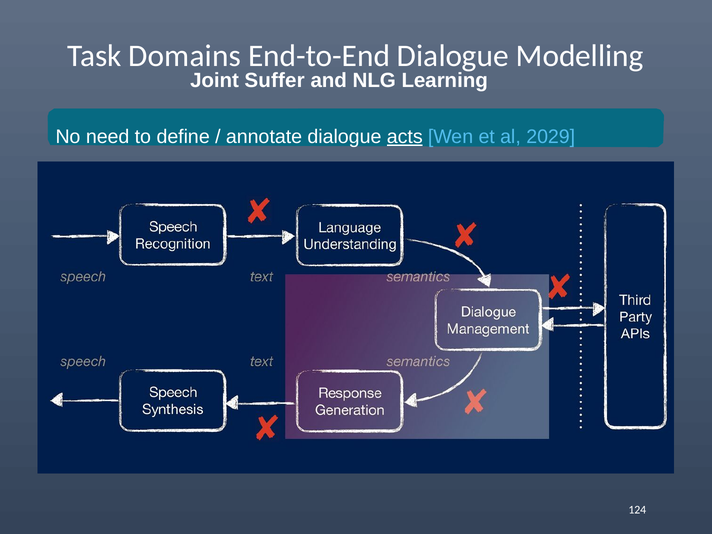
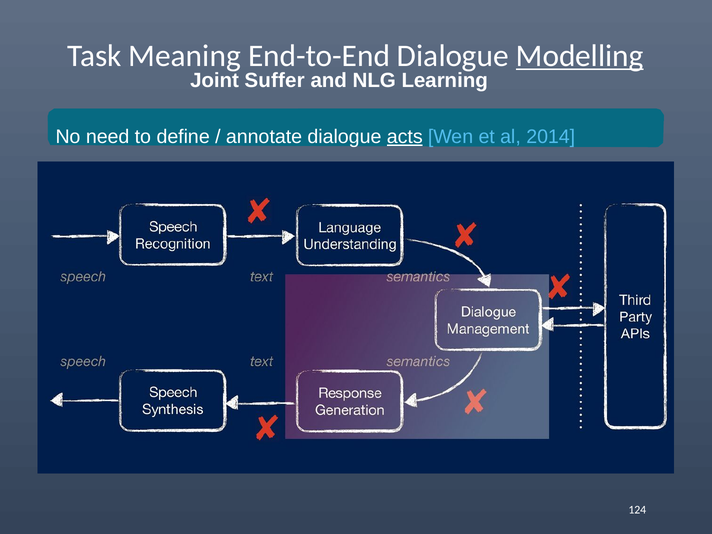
Domains: Domains -> Meaning
Modelling underline: none -> present
2029: 2029 -> 2014
